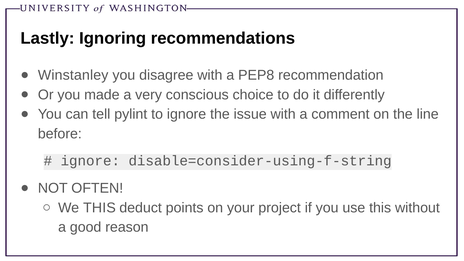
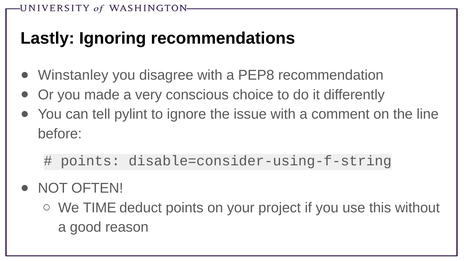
ignore at (90, 161): ignore -> points
We THIS: THIS -> TIME
